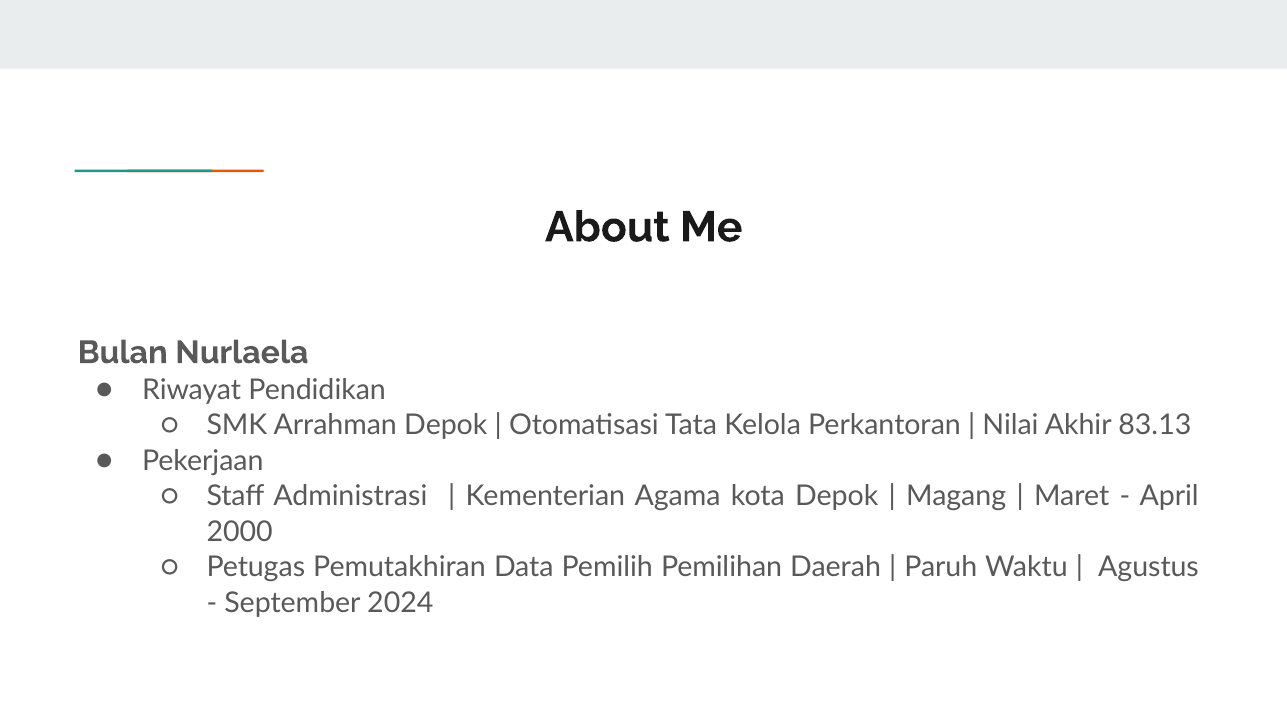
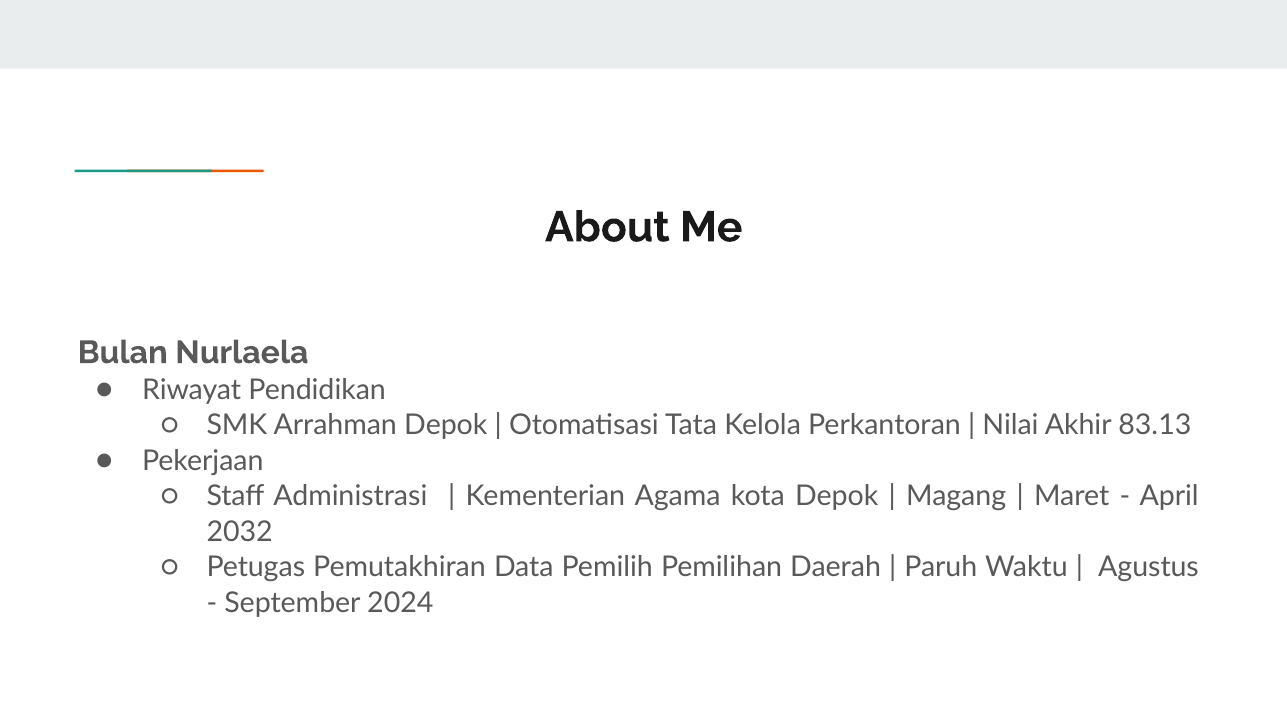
2000: 2000 -> 2032
